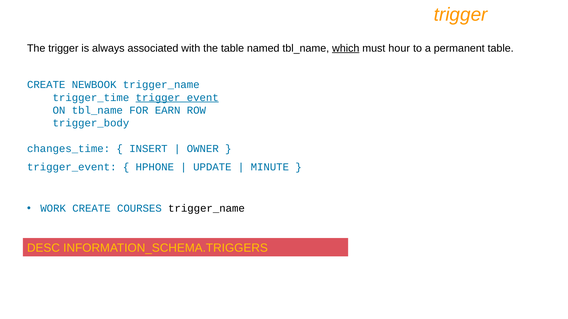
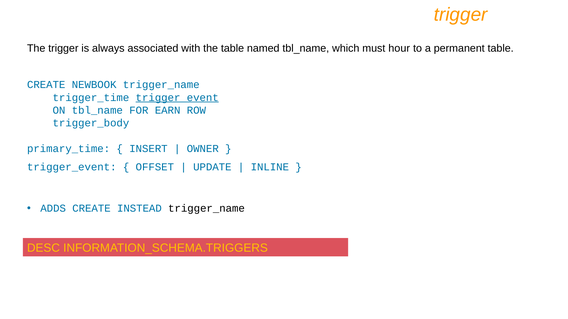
which underline: present -> none
changes_time: changes_time -> primary_time
HPHONE: HPHONE -> OFFSET
MINUTE: MINUTE -> INLINE
WORK: WORK -> ADDS
COURSES: COURSES -> INSTEAD
